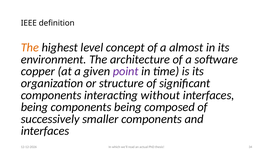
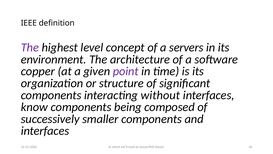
The at (30, 47) colour: orange -> purple
almost: almost -> servers
being at (34, 107): being -> know
